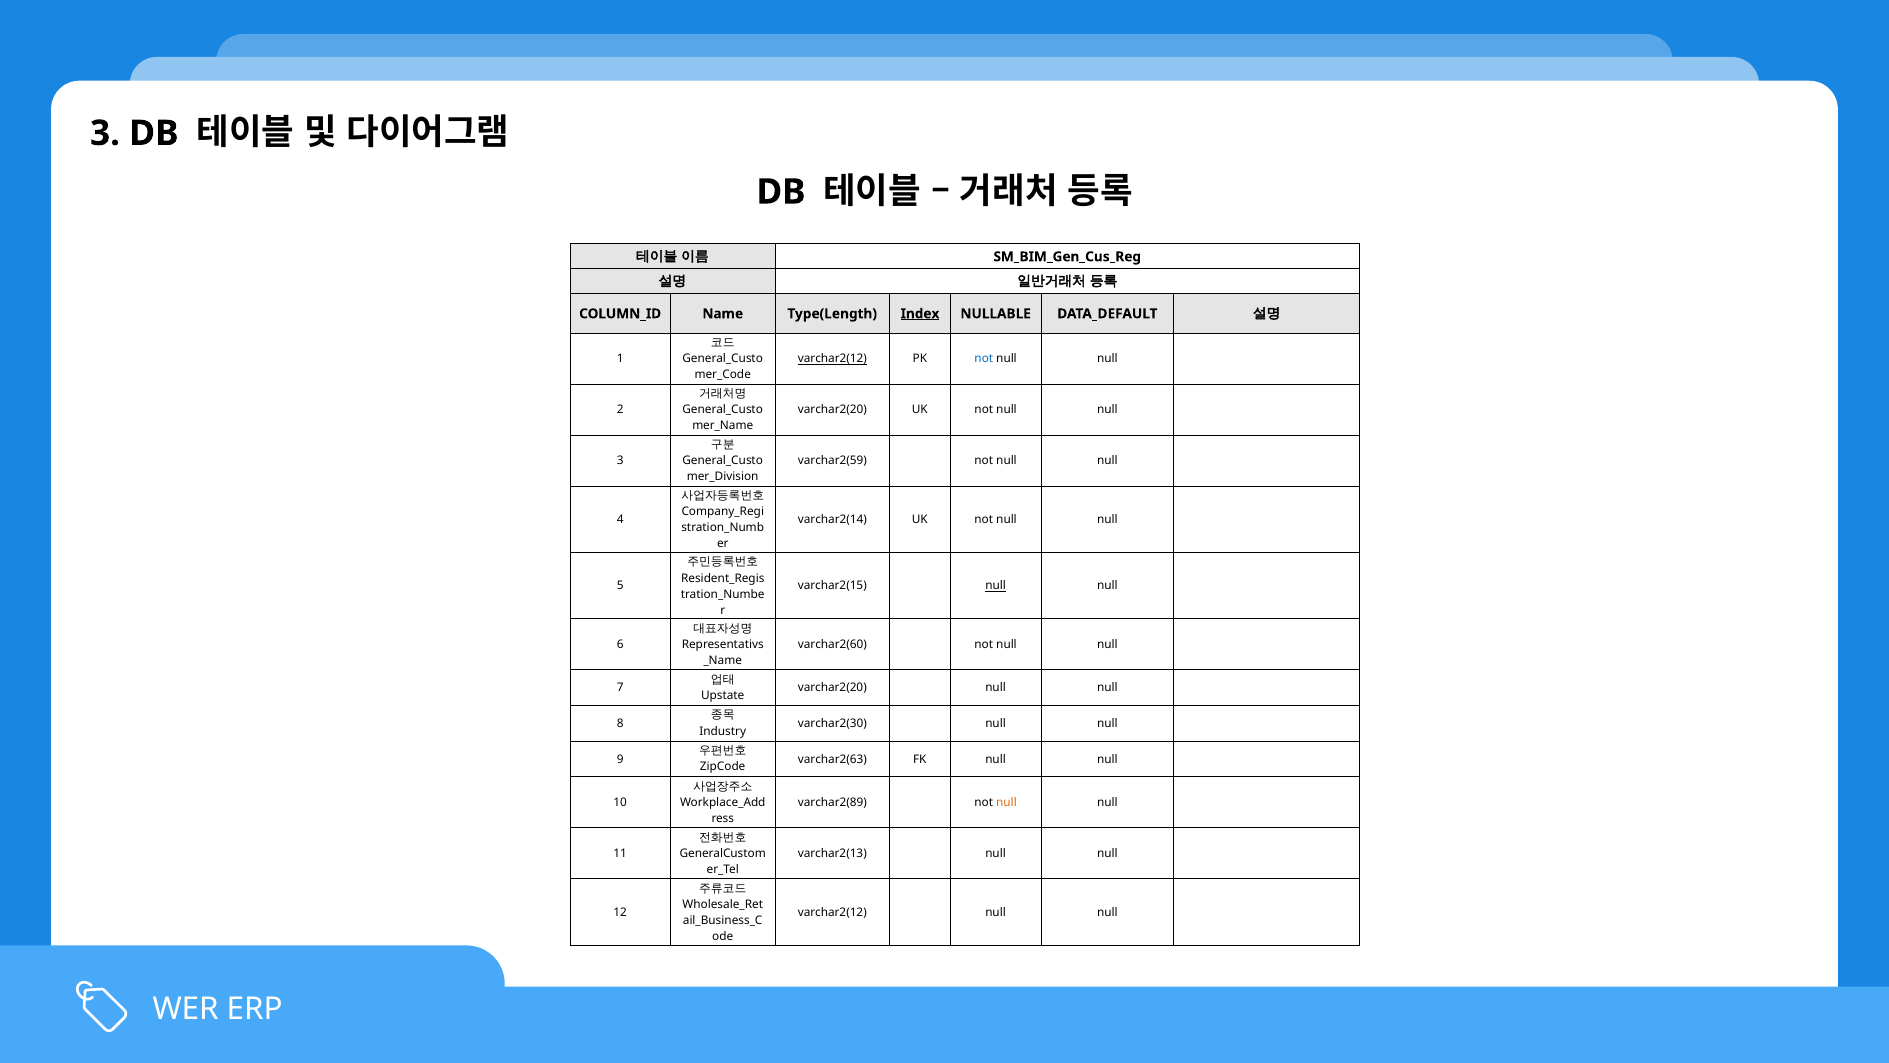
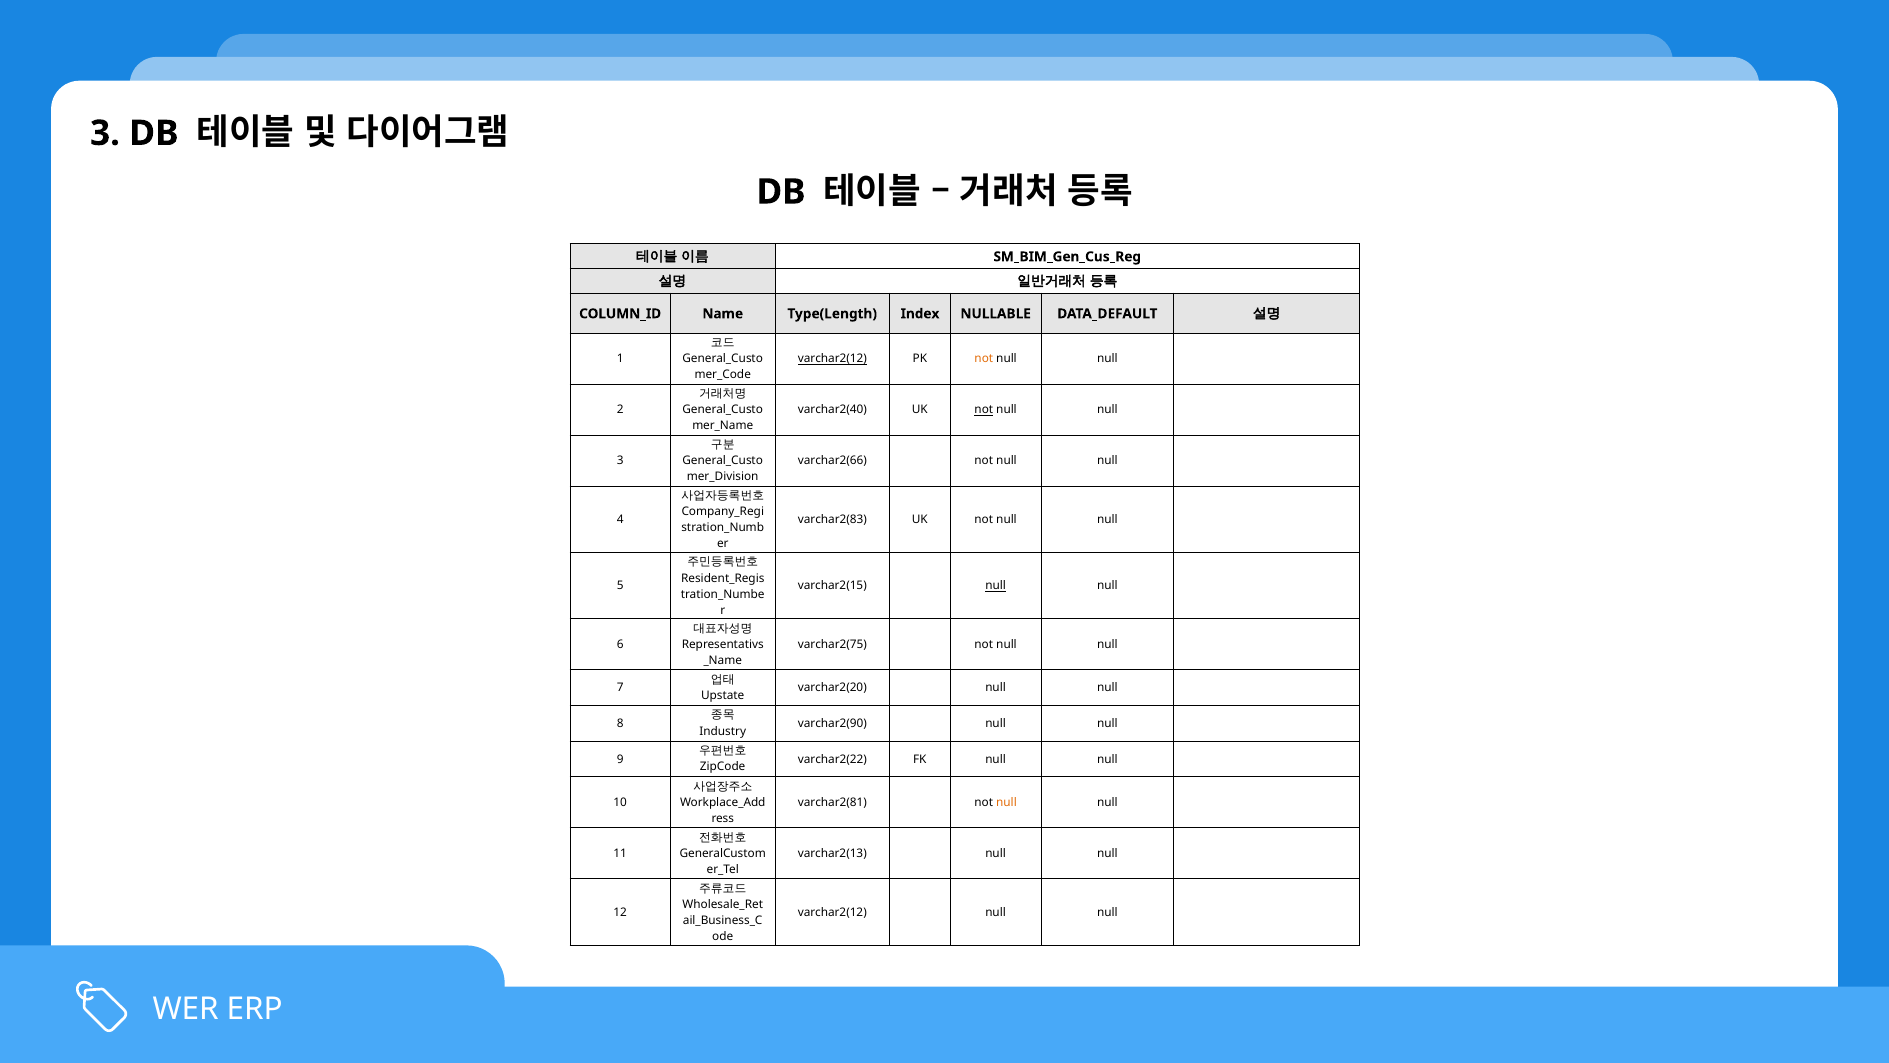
Index underline: present -> none
not at (984, 359) colour: blue -> orange
varchar2(20 at (832, 410): varchar2(20 -> varchar2(40
not at (984, 410) underline: none -> present
varchar2(59: varchar2(59 -> varchar2(66
varchar2(14: varchar2(14 -> varchar2(83
varchar2(60: varchar2(60 -> varchar2(75
varchar2(30: varchar2(30 -> varchar2(90
varchar2(63: varchar2(63 -> varchar2(22
varchar2(89: varchar2(89 -> varchar2(81
